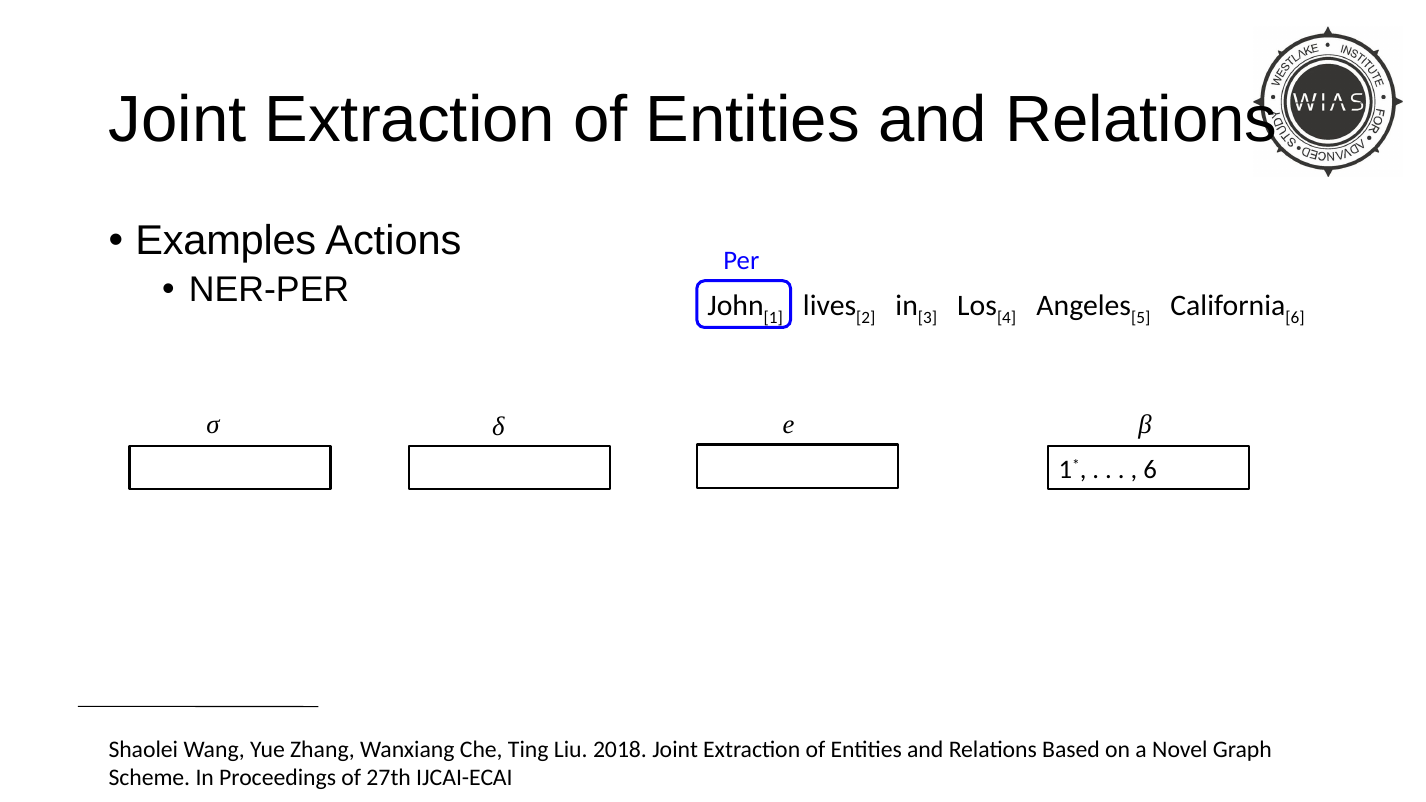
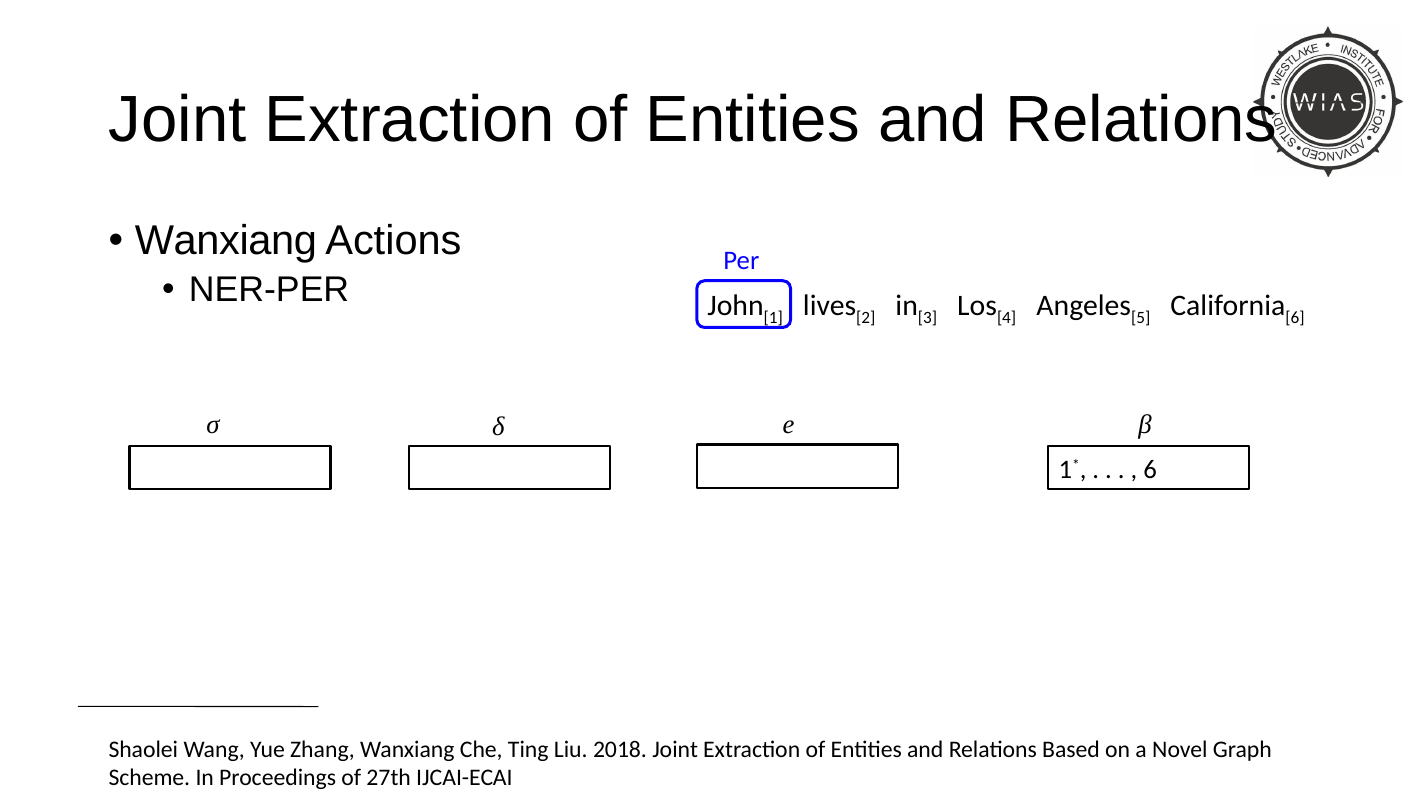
Examples at (226, 241): Examples -> Wanxiang
